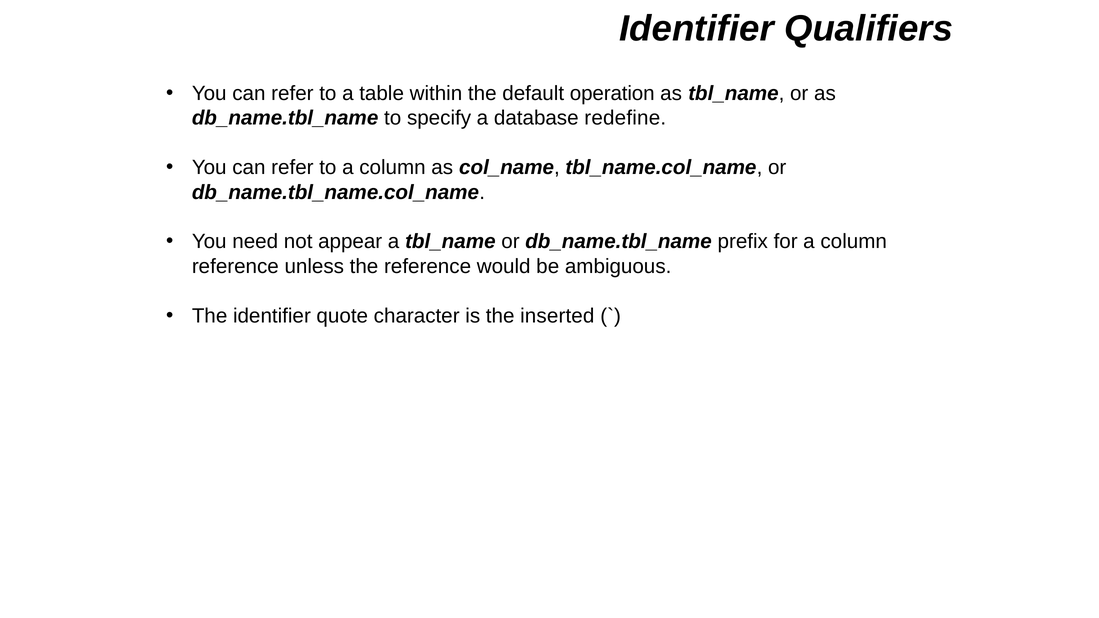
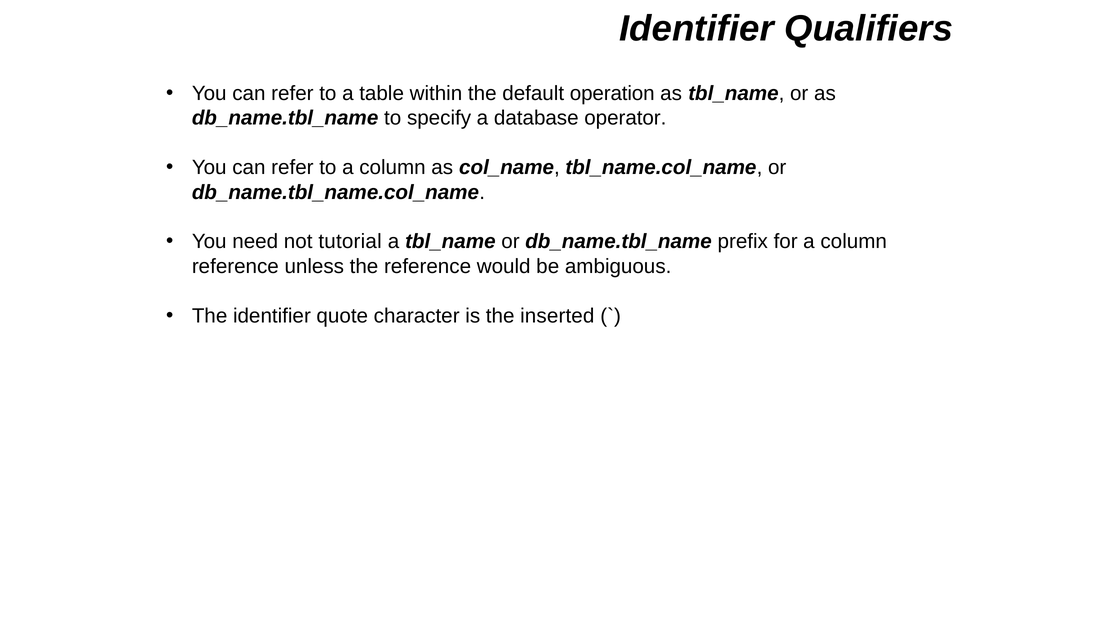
redefine: redefine -> operator
appear: appear -> tutorial
